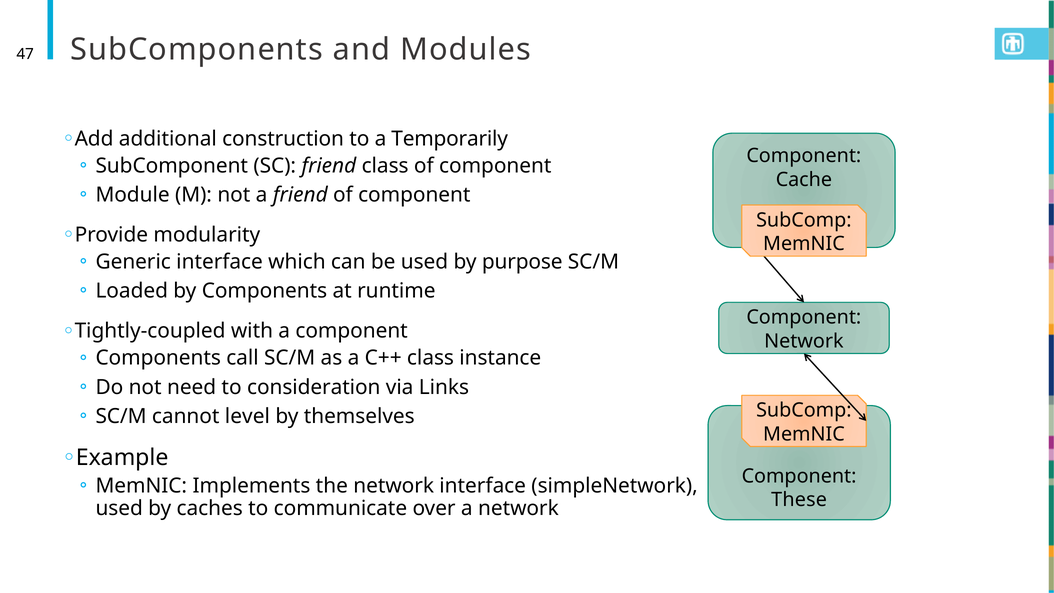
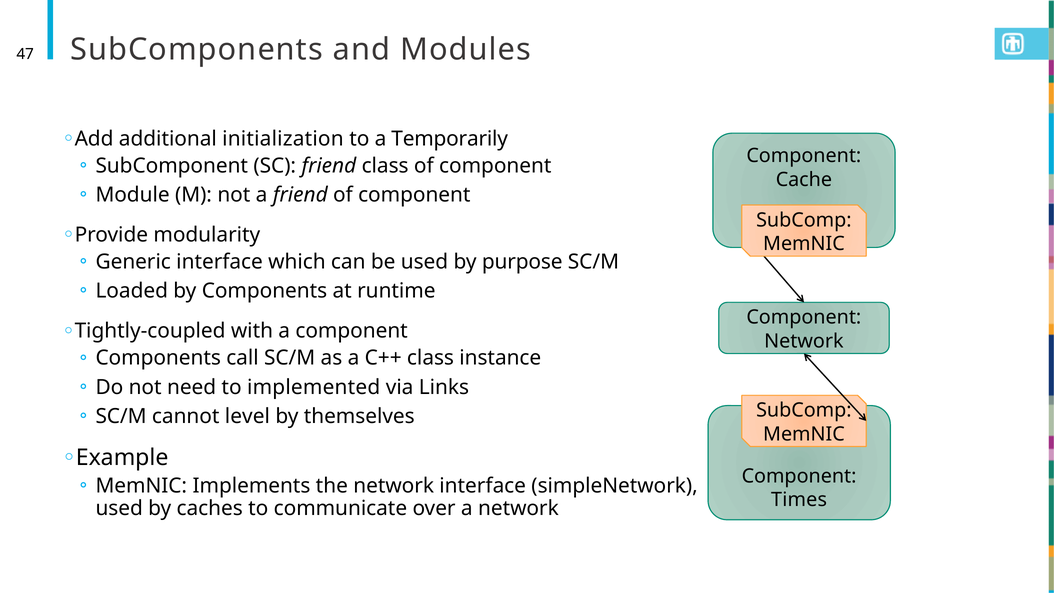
construction: construction -> initialization
consideration: consideration -> implemented
These: These -> Times
